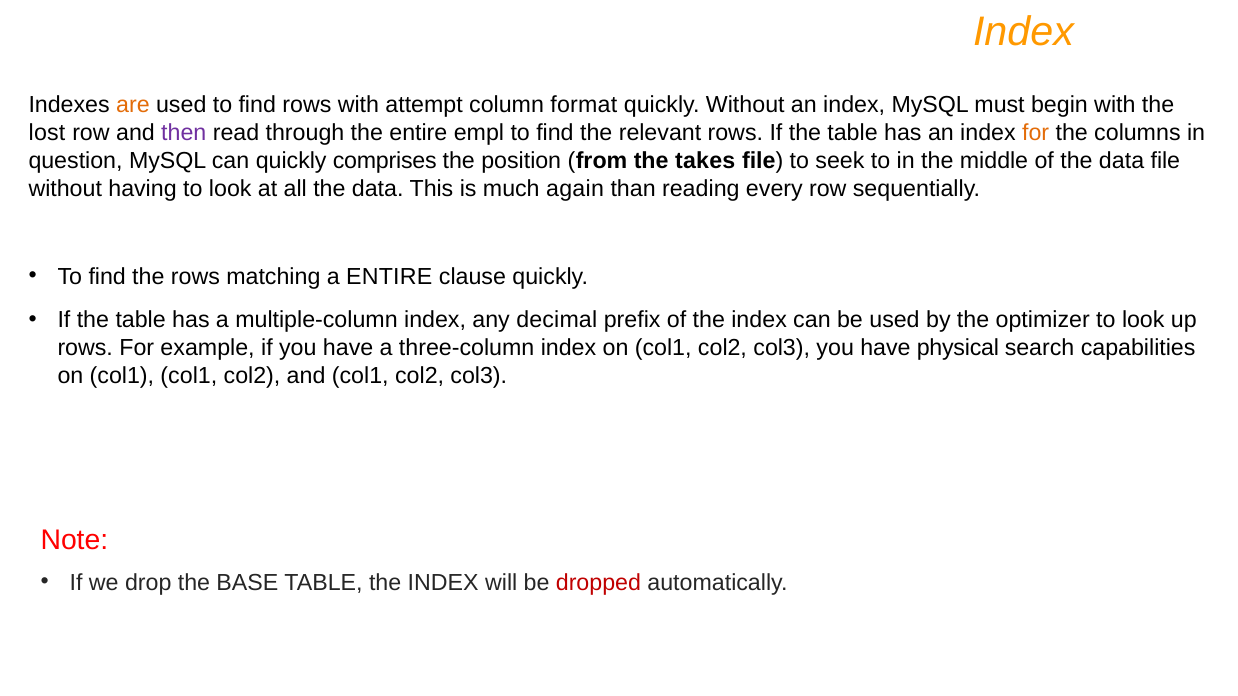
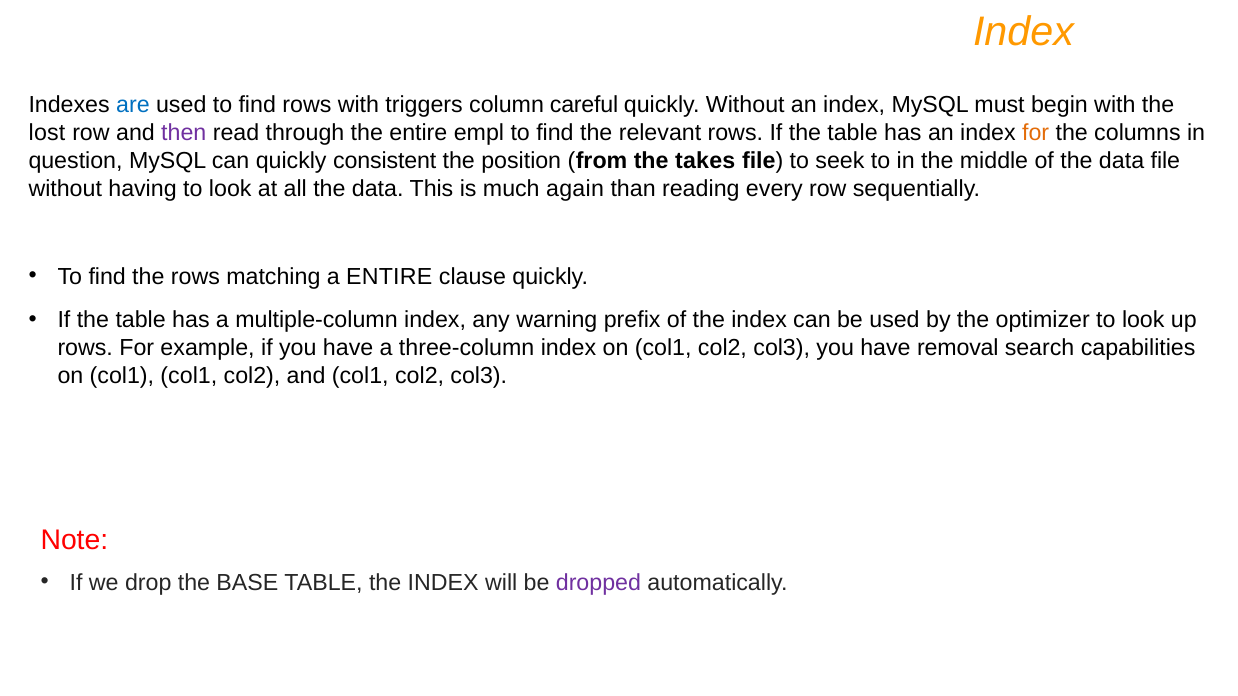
are colour: orange -> blue
attempt: attempt -> triggers
format: format -> careful
comprises: comprises -> consistent
decimal: decimal -> warning
physical: physical -> removal
dropped colour: red -> purple
